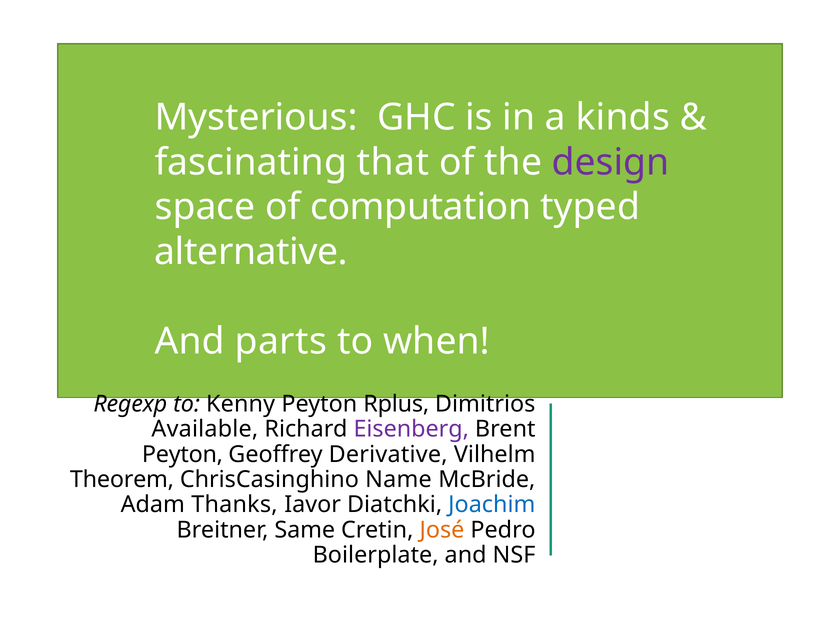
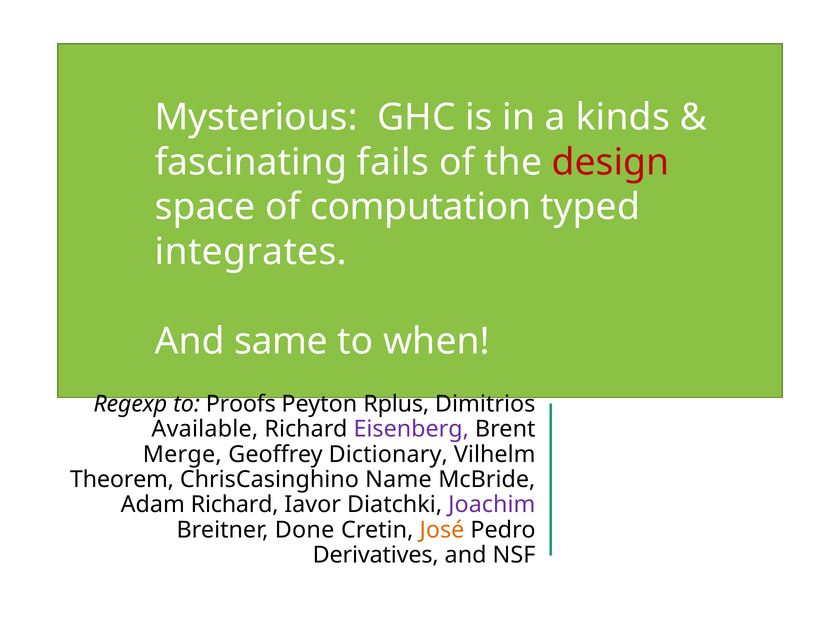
that: that -> fails
design colour: purple -> red
alternative: alternative -> integrates
parts: parts -> same
Kenny: Kenny -> Proofs
Peyton at (182, 454): Peyton -> Merge
Derivative: Derivative -> Dictionary
Adam Thanks: Thanks -> Richard
Joachim colour: blue -> purple
Same: Same -> Done
Boilerplate: Boilerplate -> Derivatives
